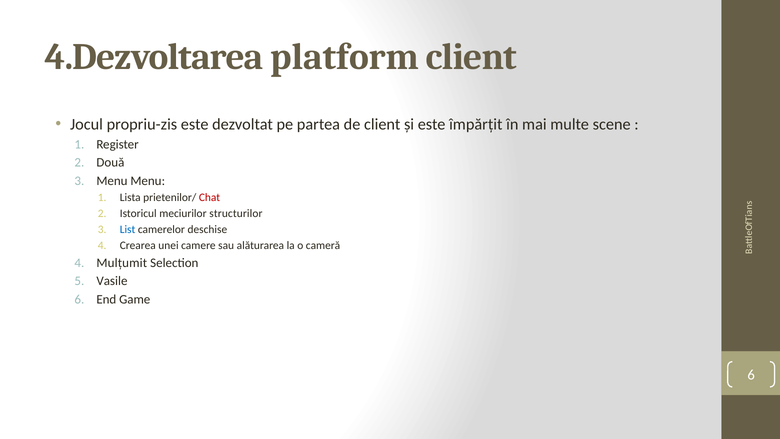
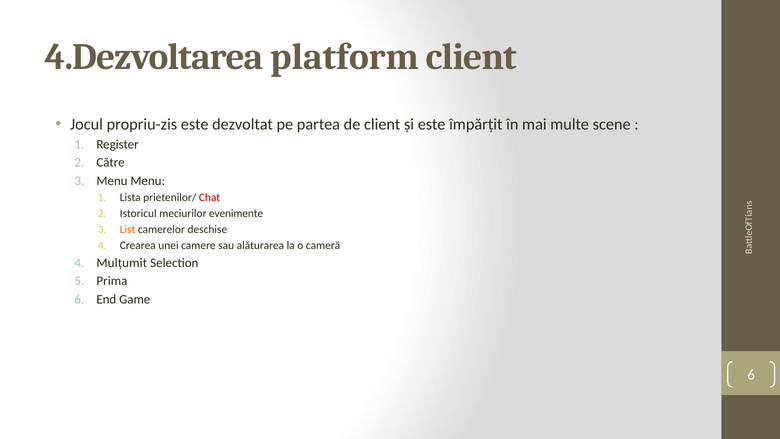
Două: Două -> Către
structurilor: structurilor -> evenimente
List colour: blue -> orange
Vasile: Vasile -> Prima
